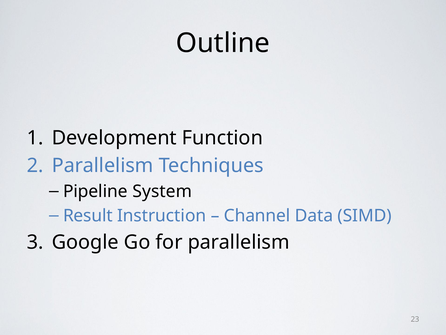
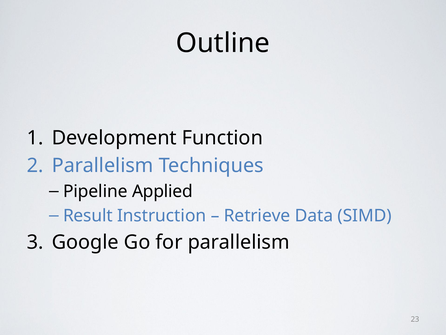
System: System -> Applied
Channel: Channel -> Retrieve
